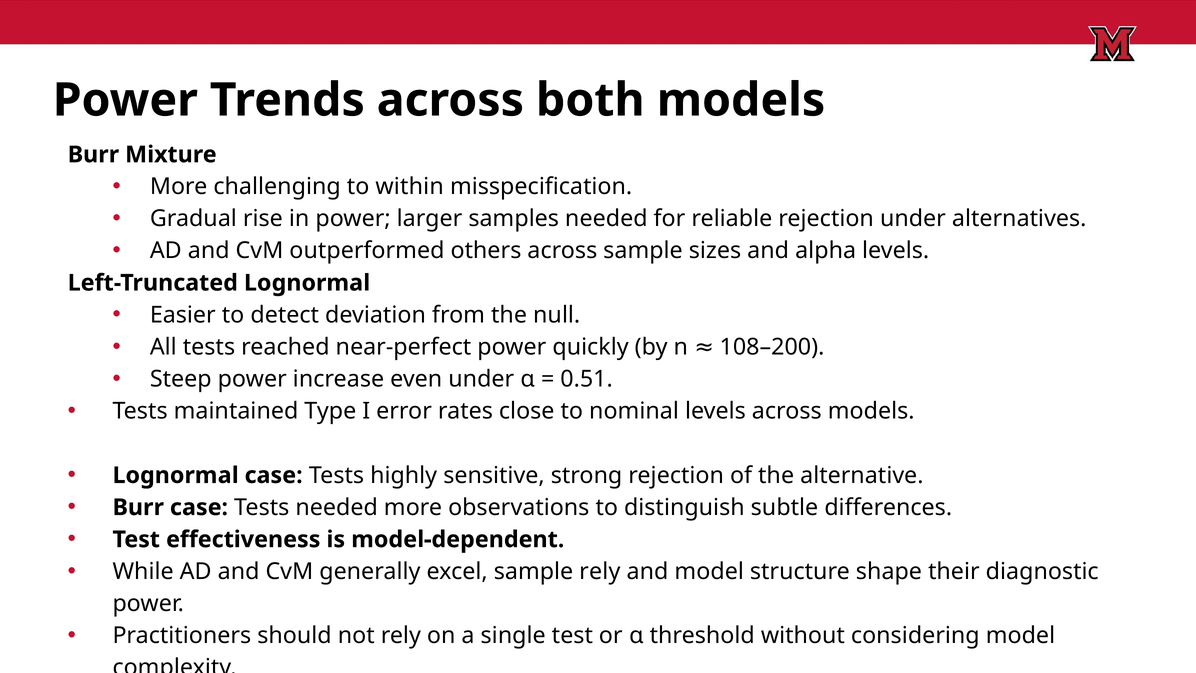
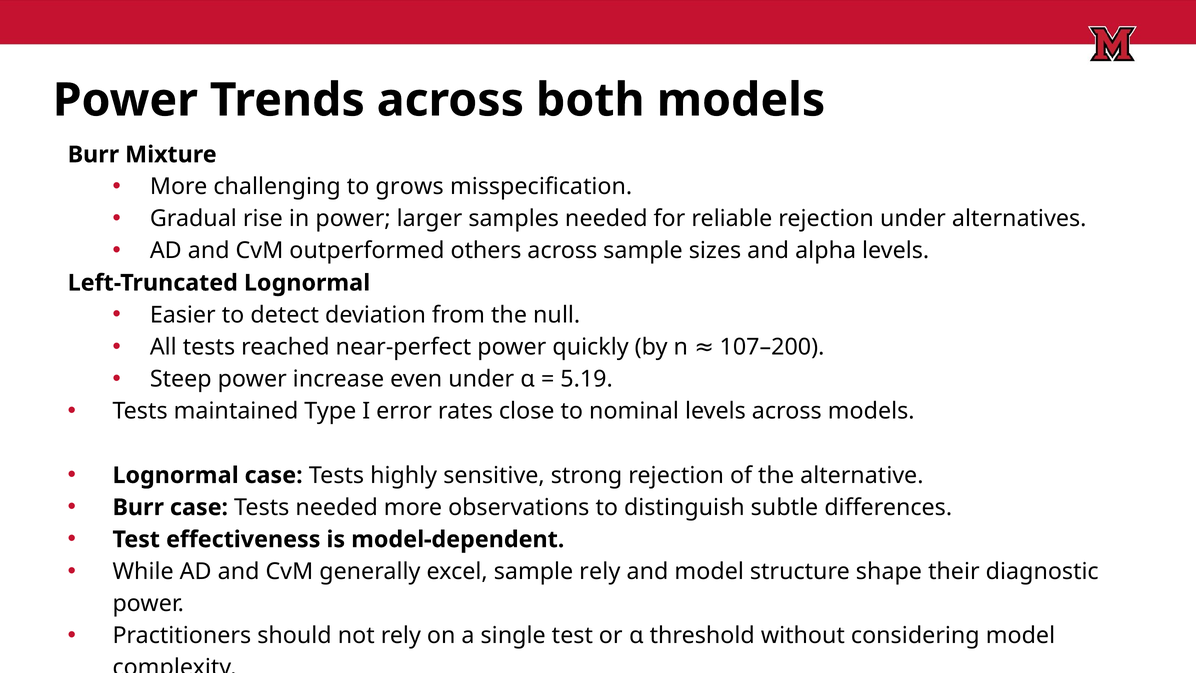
within: within -> grows
108–200: 108–200 -> 107–200
0.51: 0.51 -> 5.19
